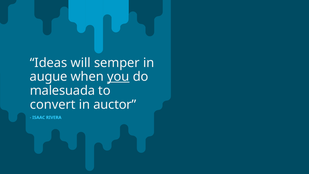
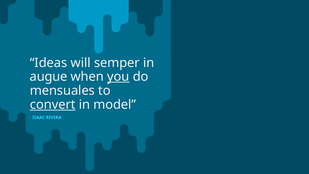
malesuada: malesuada -> mensuales
convert underline: none -> present
auctor: auctor -> model
